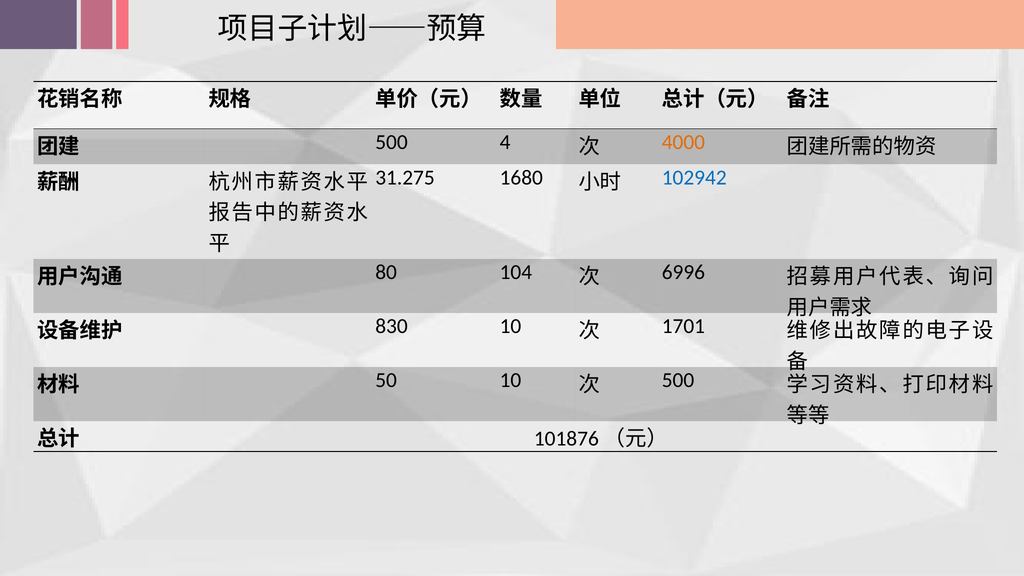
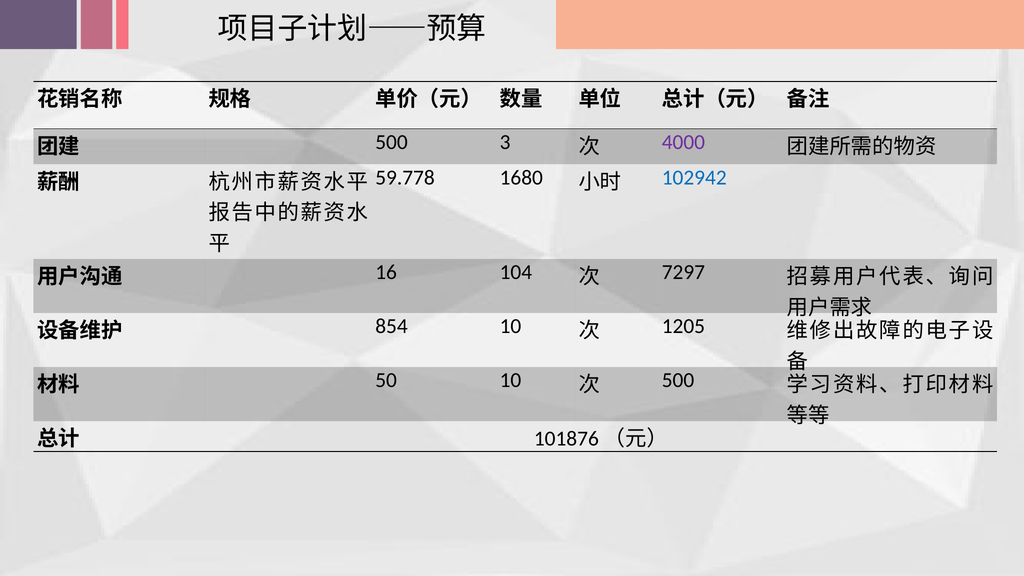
4: 4 -> 3
4000 colour: orange -> purple
31.275: 31.275 -> 59.778
80: 80 -> 16
6996: 6996 -> 7297
830: 830 -> 854
1701: 1701 -> 1205
